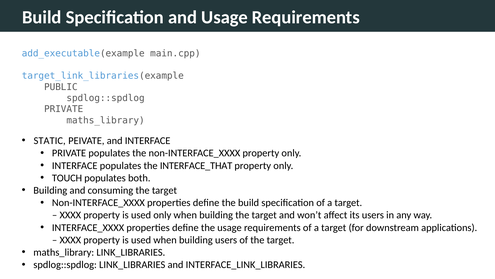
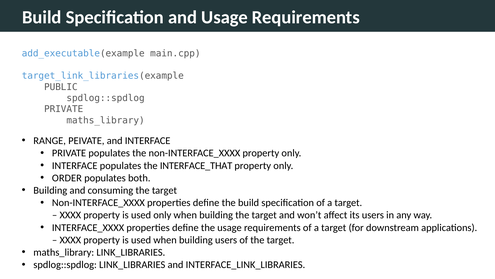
STATIC: STATIC -> RANGE
TOUCH: TOUCH -> ORDER
